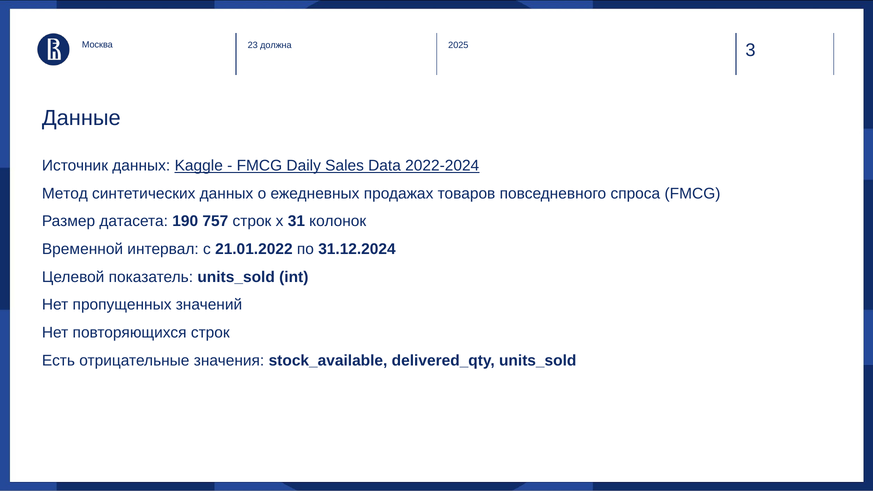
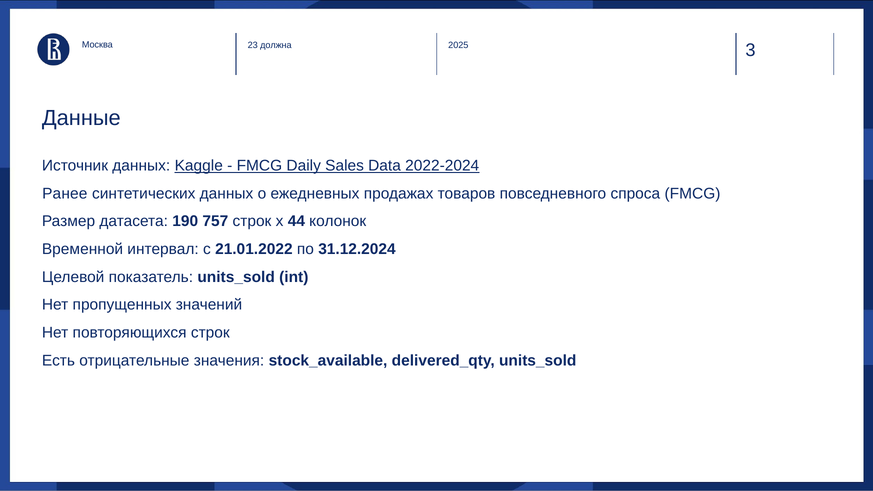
Метод: Метод -> Ранее
31: 31 -> 44
